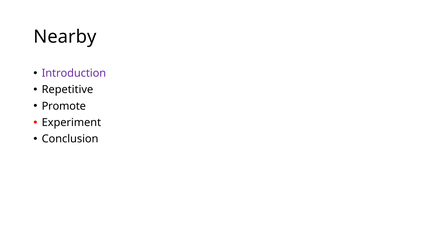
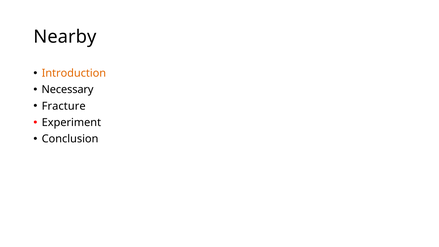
Introduction colour: purple -> orange
Repetitive: Repetitive -> Necessary
Promote: Promote -> Fracture
